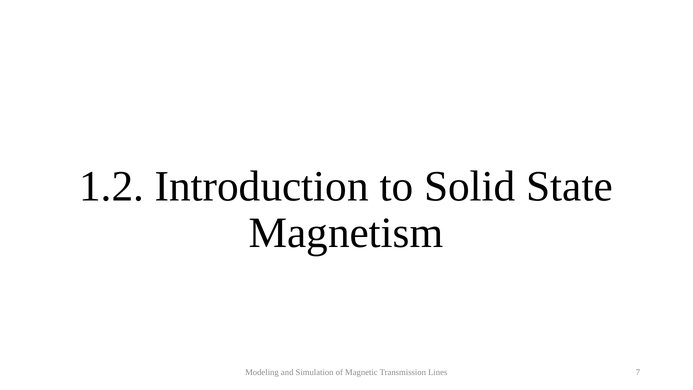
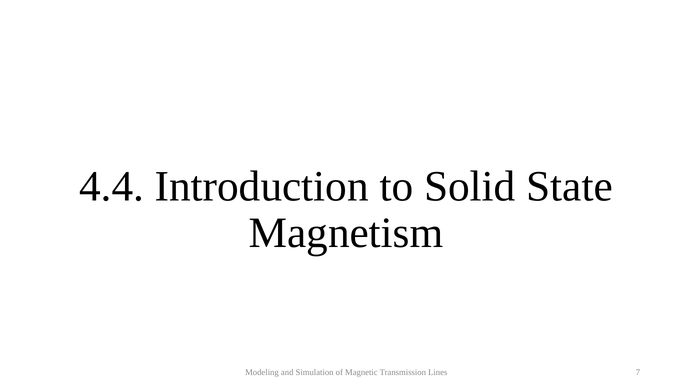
1.2: 1.2 -> 4.4
